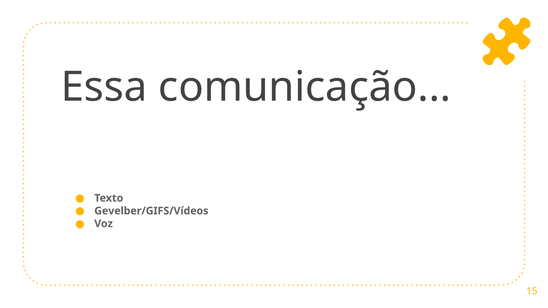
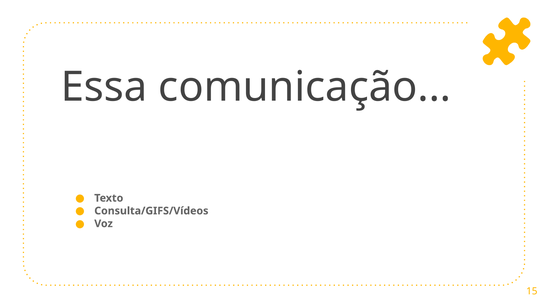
Gevelber/GIFS/Vídeos: Gevelber/GIFS/Vídeos -> Consulta/GIFS/Vídeos
